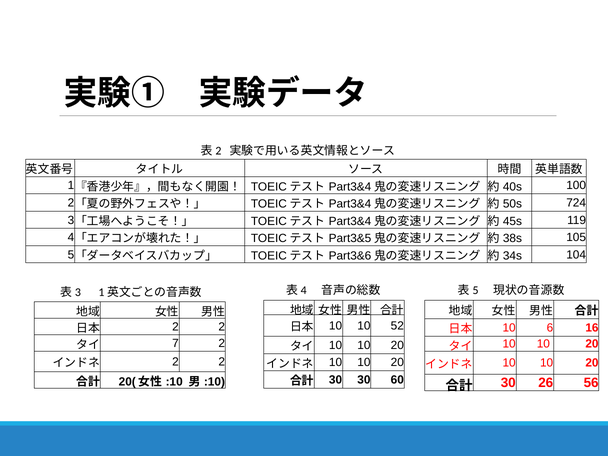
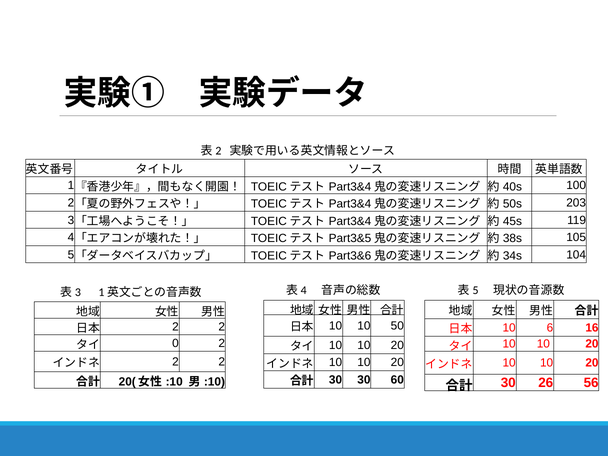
724: 724 -> 203
52: 52 -> 50
7: 7 -> 0
